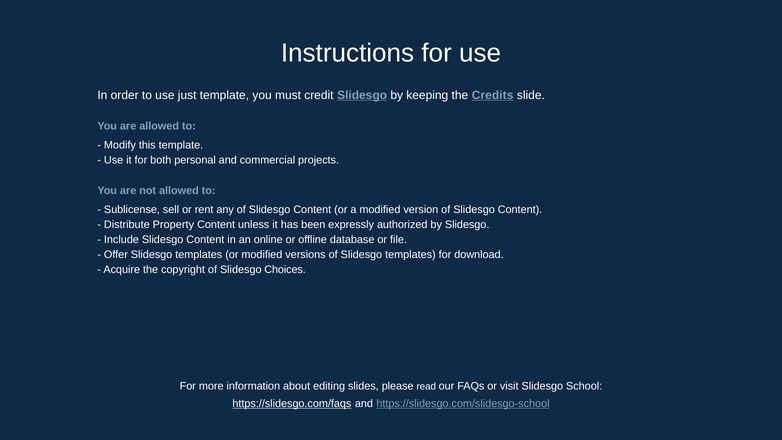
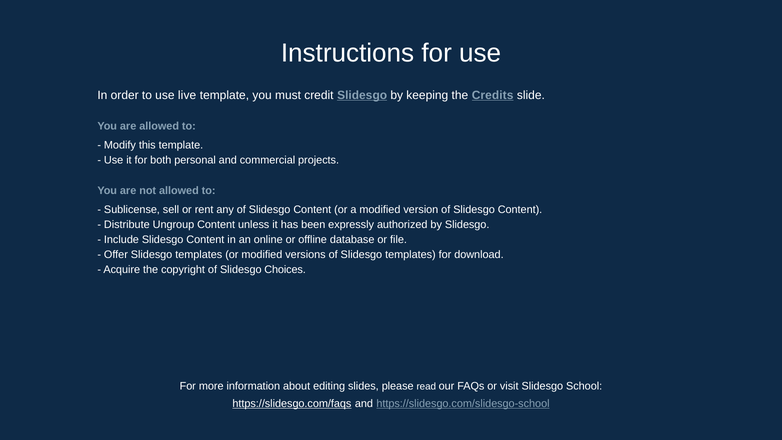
just: just -> live
Property: Property -> Ungroup
